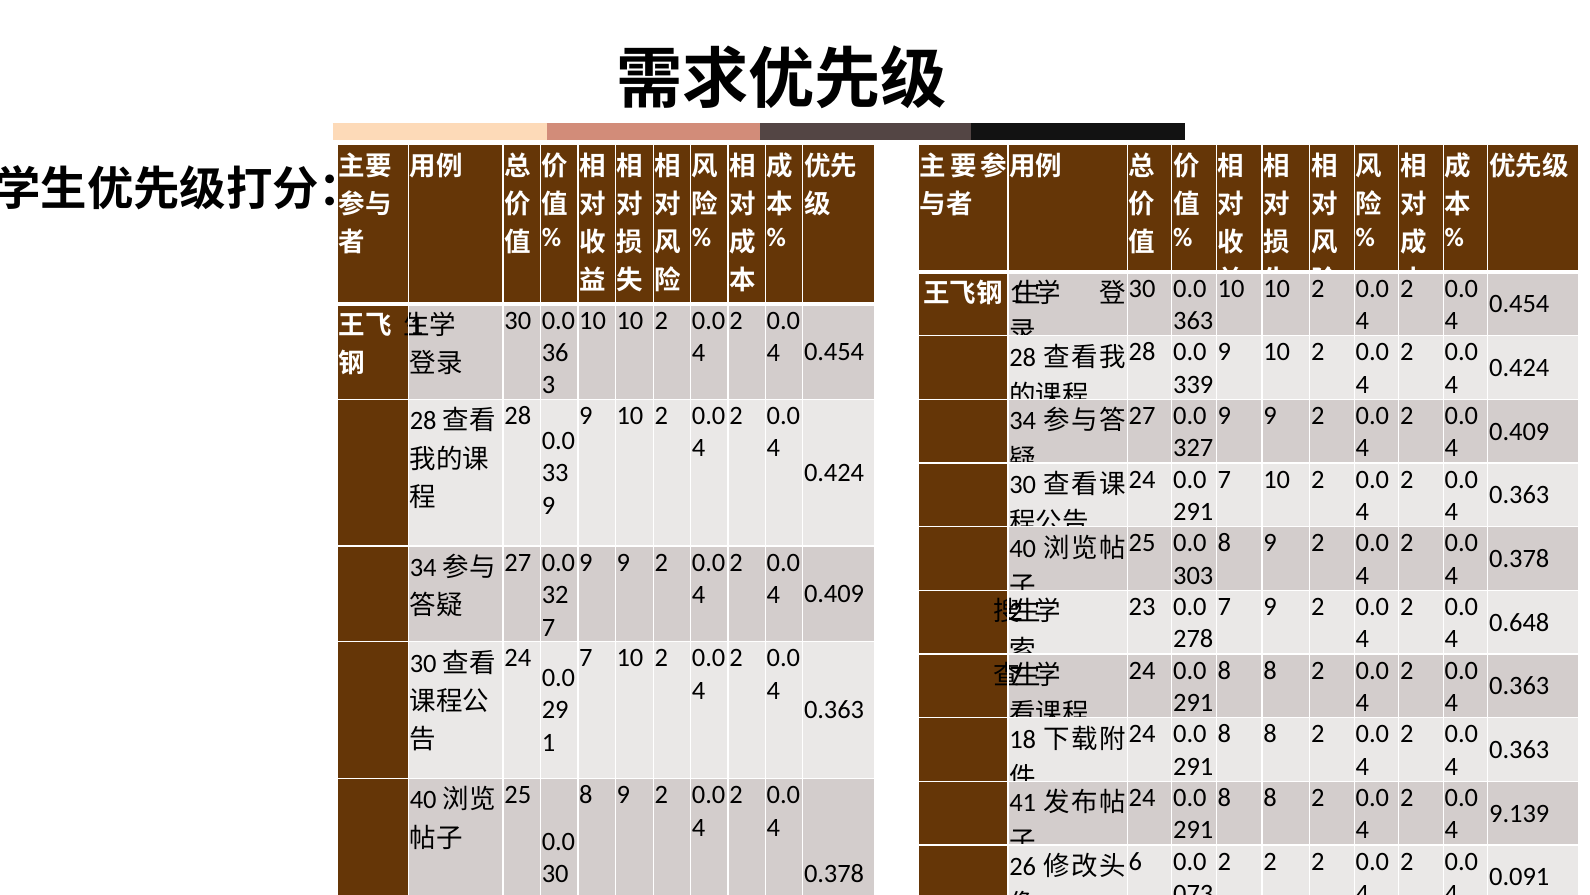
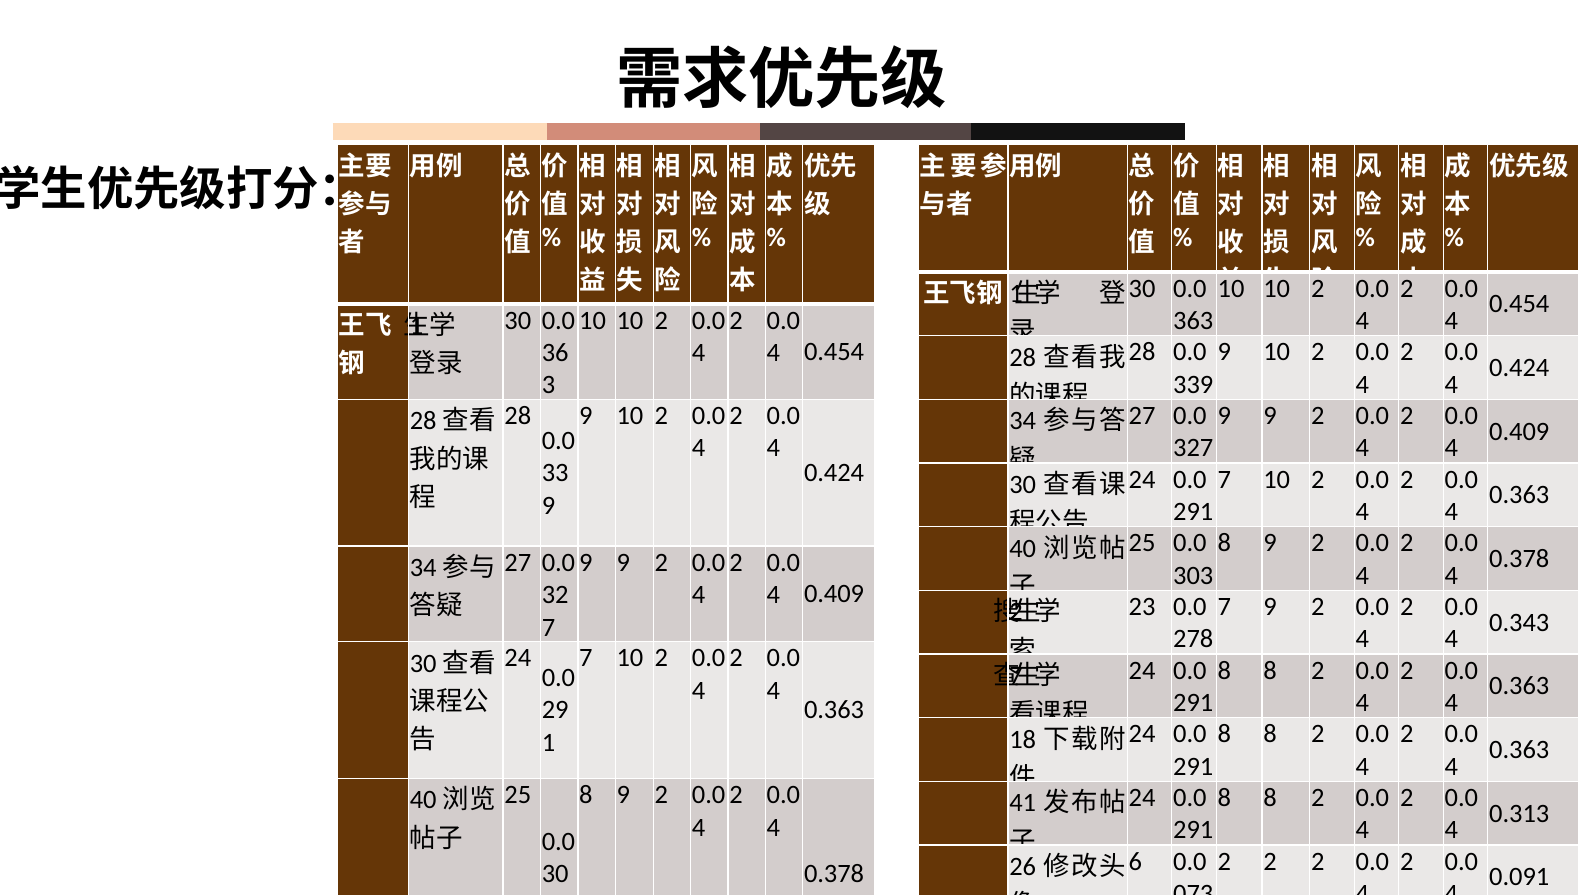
0.648: 0.648 -> 0.343
9.139: 9.139 -> 0.313
